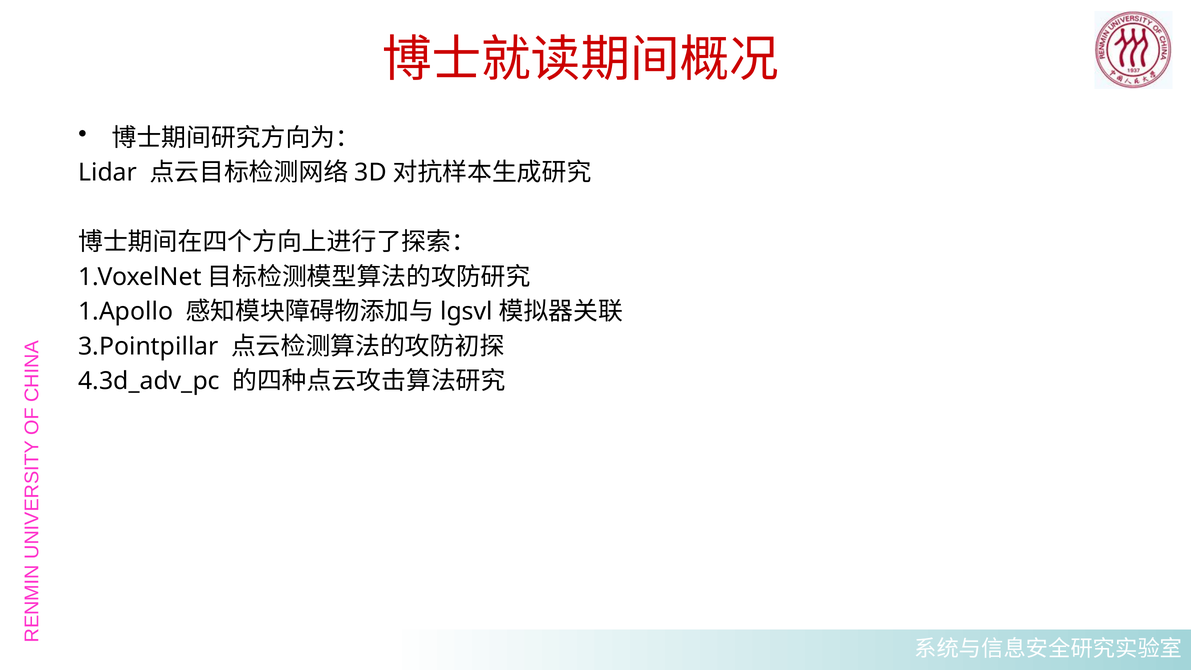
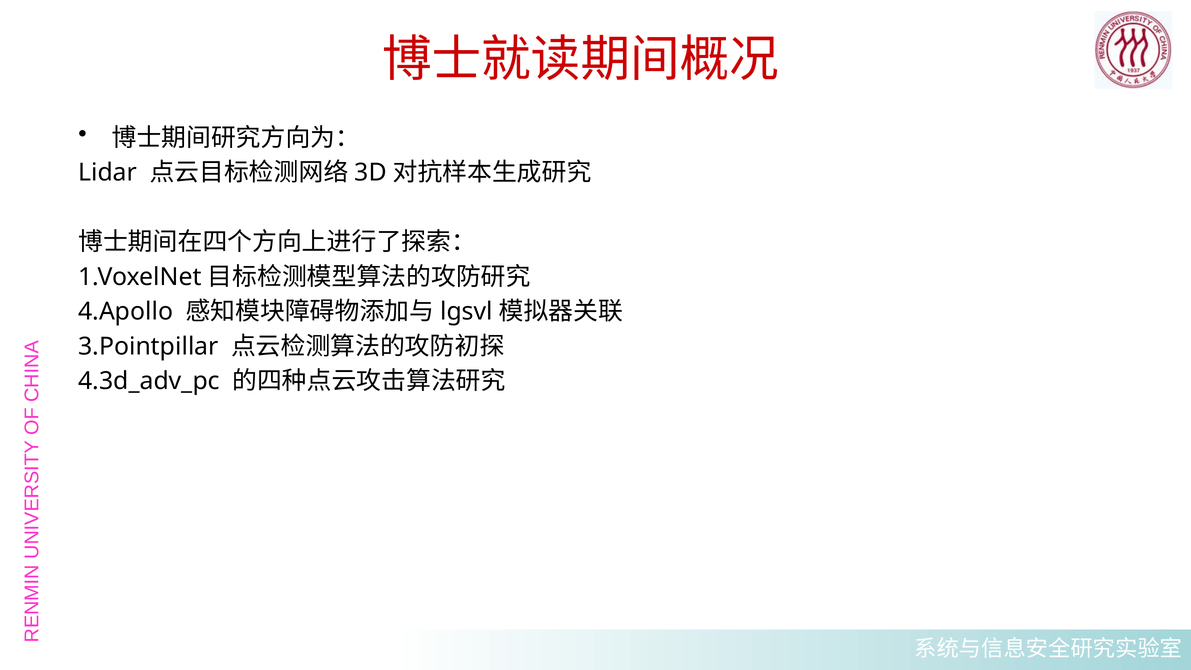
1.Apollo: 1.Apollo -> 4.Apollo
